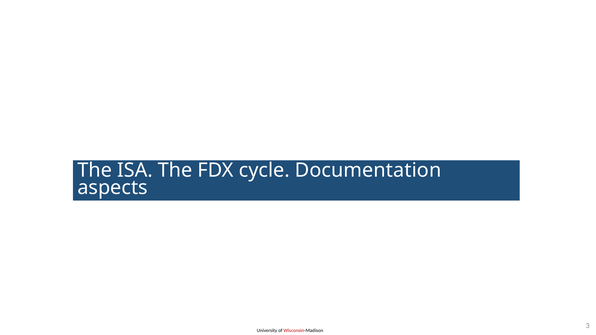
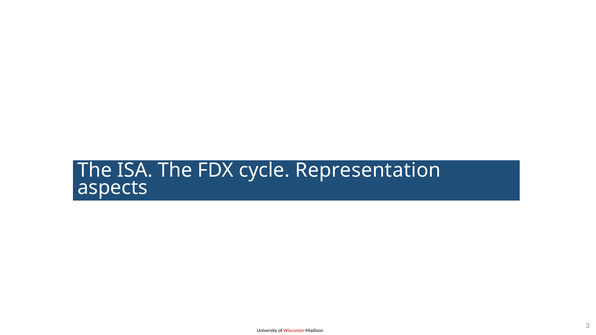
Documentation: Documentation -> Representation
